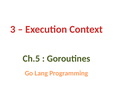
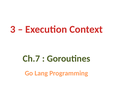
Ch.5: Ch.5 -> Ch.7
